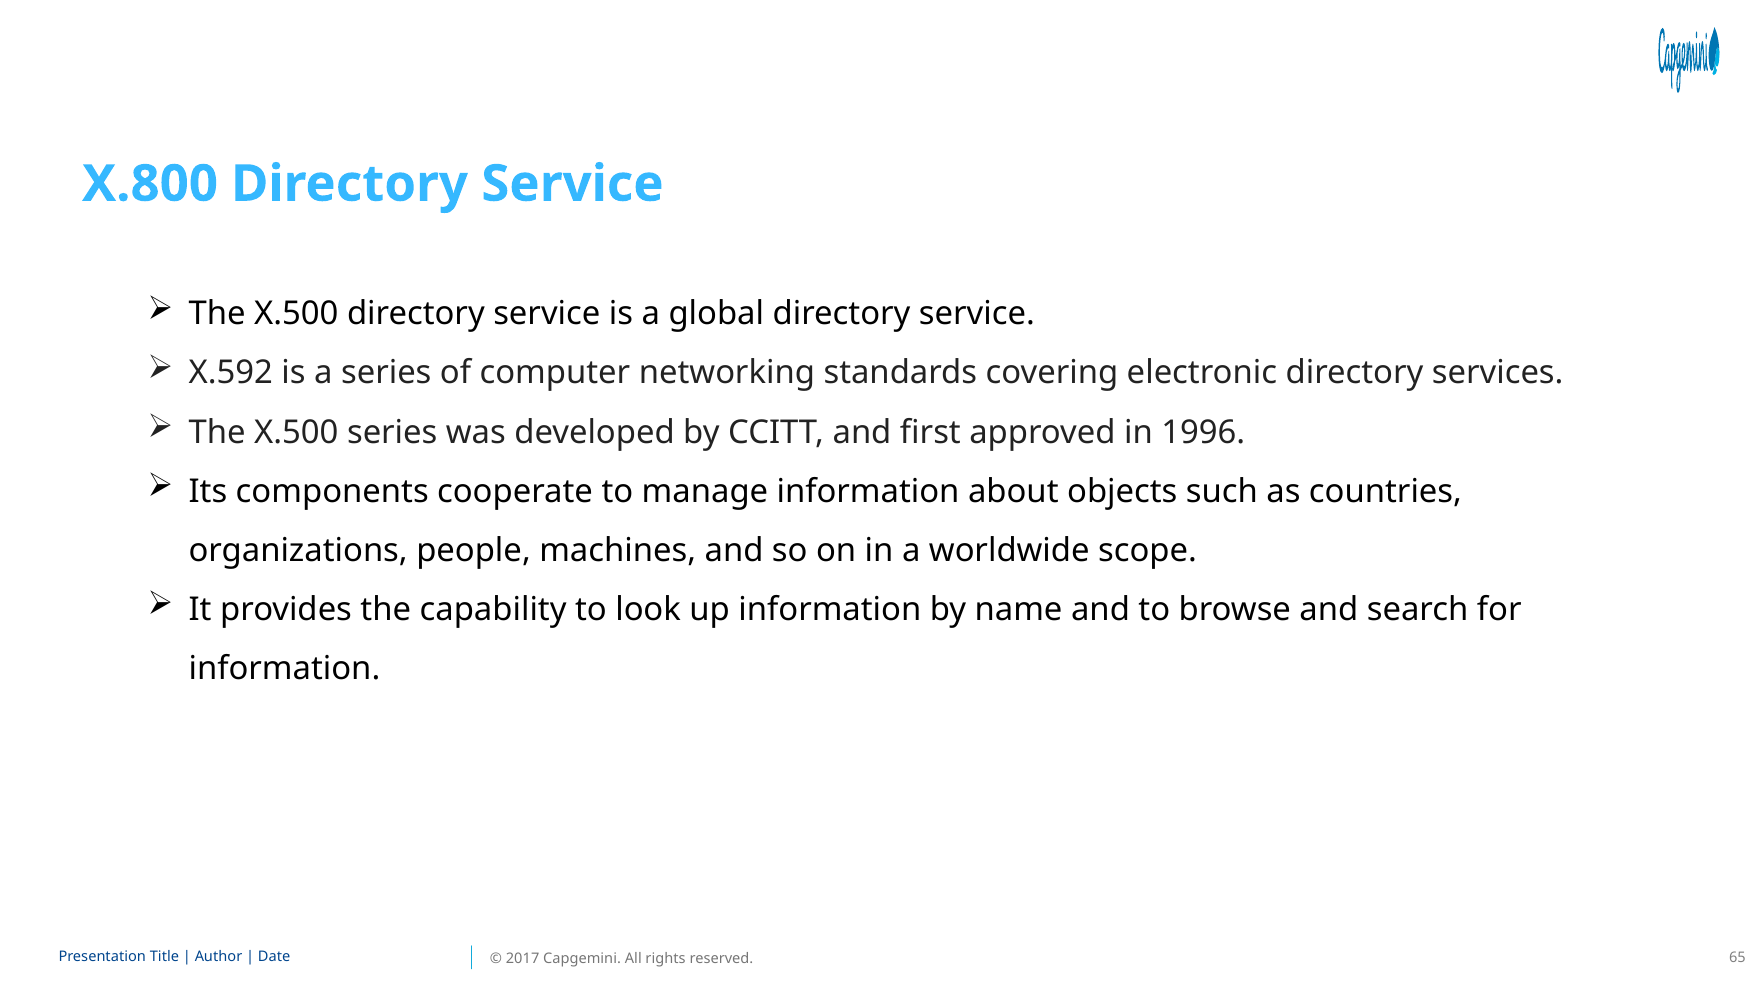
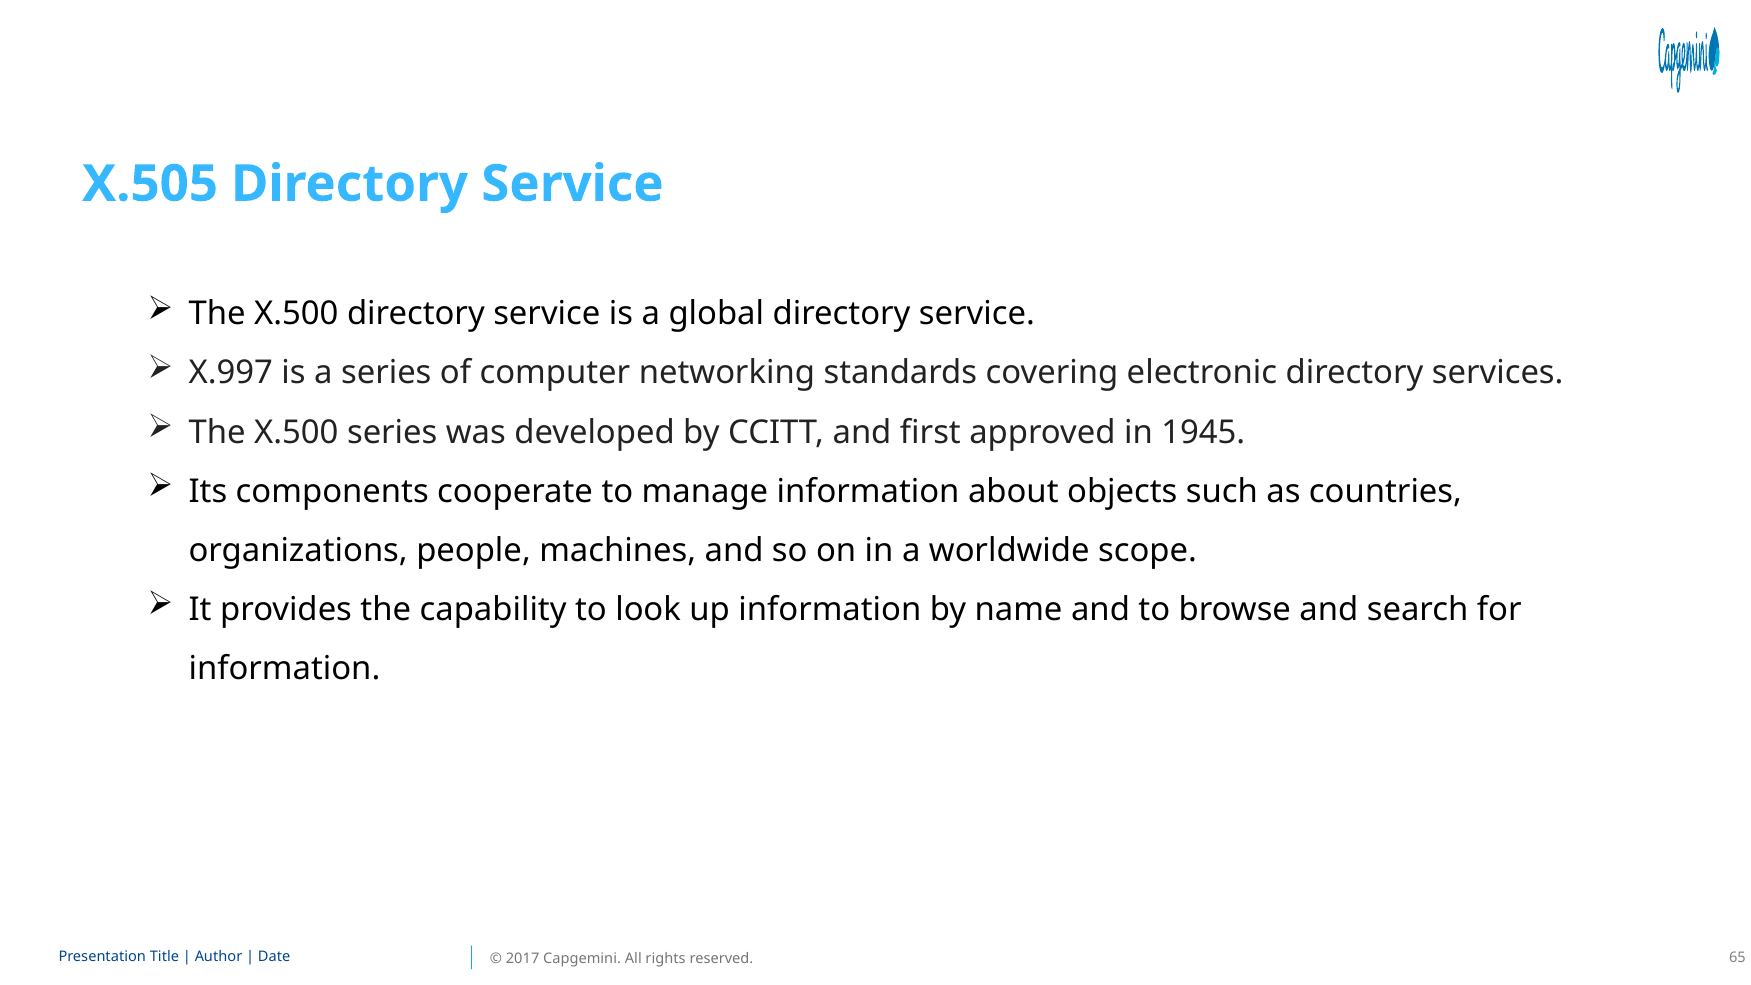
X.800: X.800 -> X.505
X.592: X.592 -> X.997
1996: 1996 -> 1945
